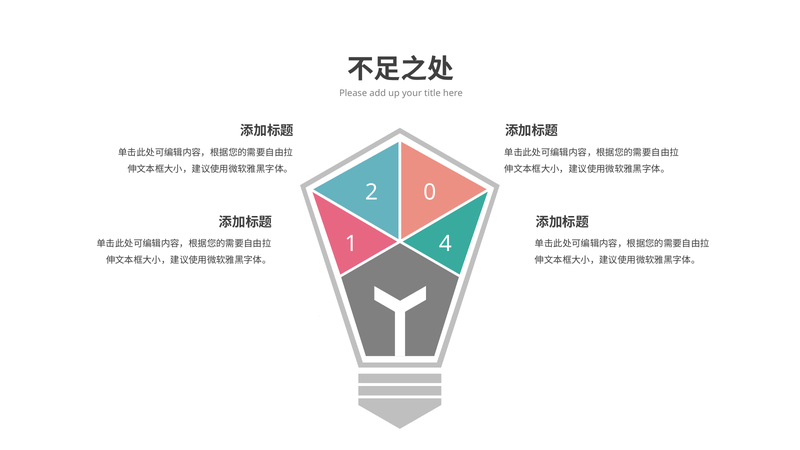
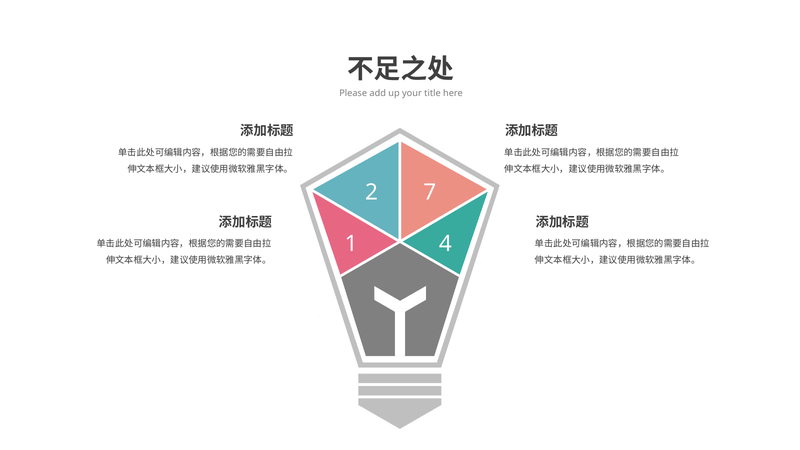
0: 0 -> 7
